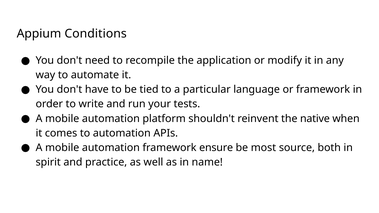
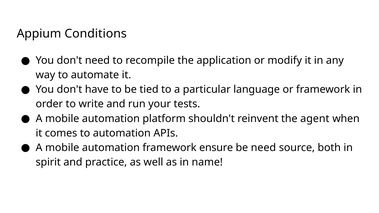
native: native -> agent
be most: most -> need
